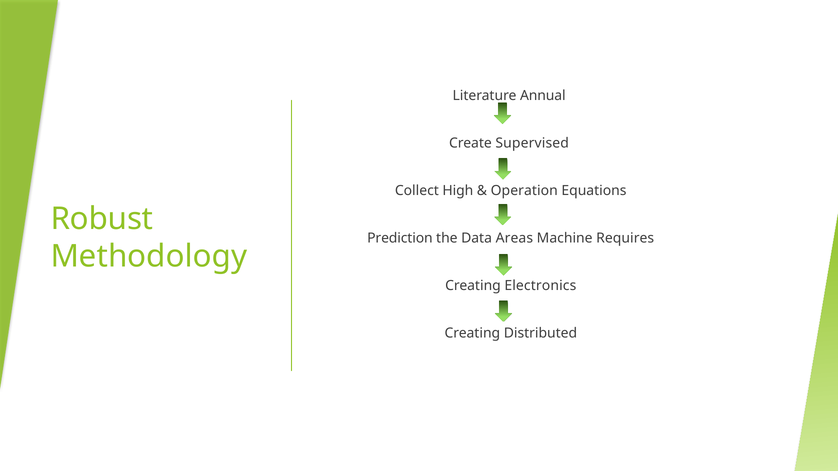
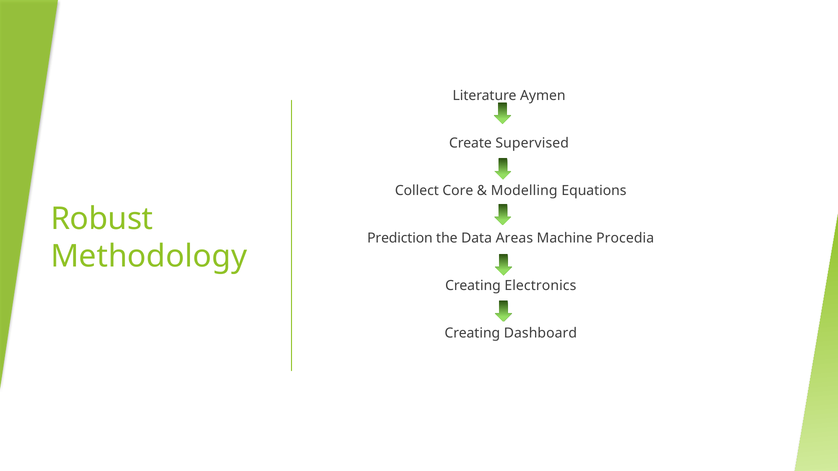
Annual: Annual -> Aymen
High: High -> Core
Operation: Operation -> Modelling
Requires: Requires -> Procedia
Distributed: Distributed -> Dashboard
